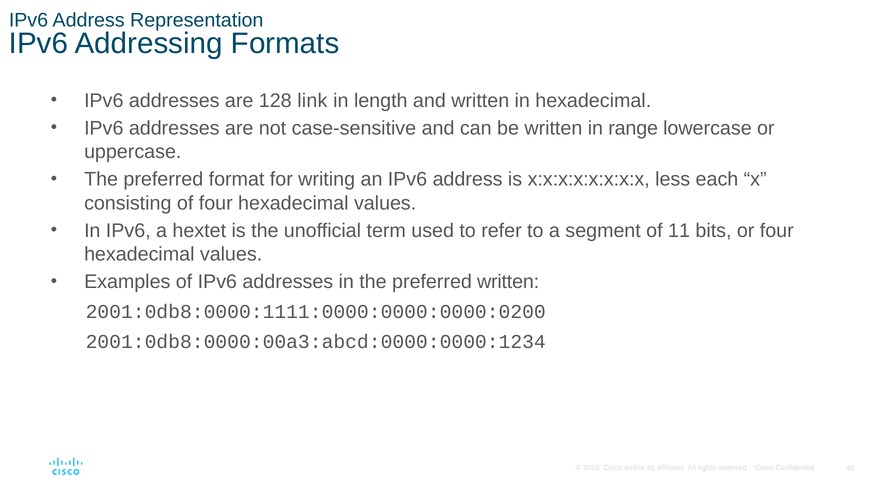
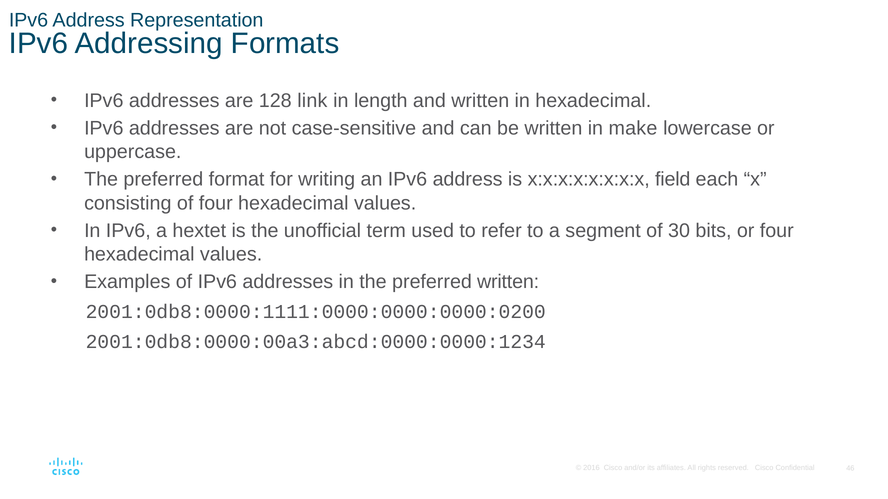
range: range -> make
less: less -> field
11: 11 -> 30
